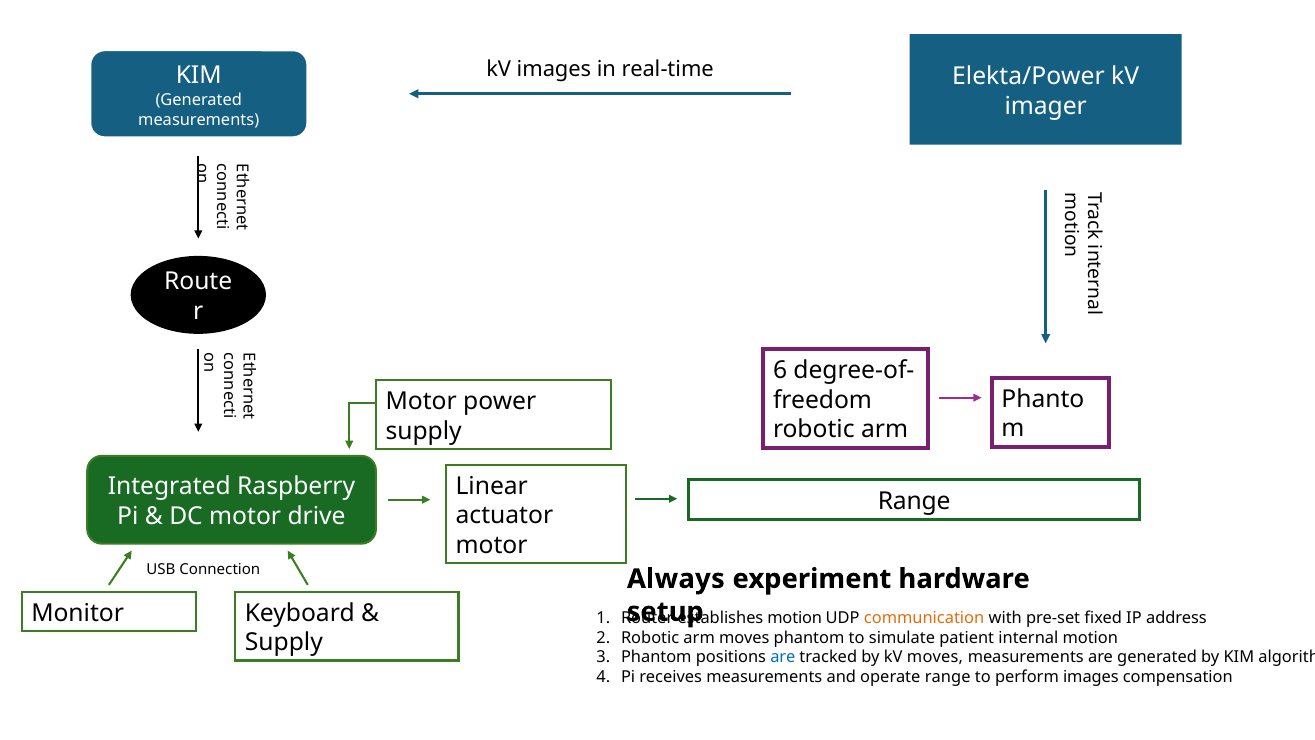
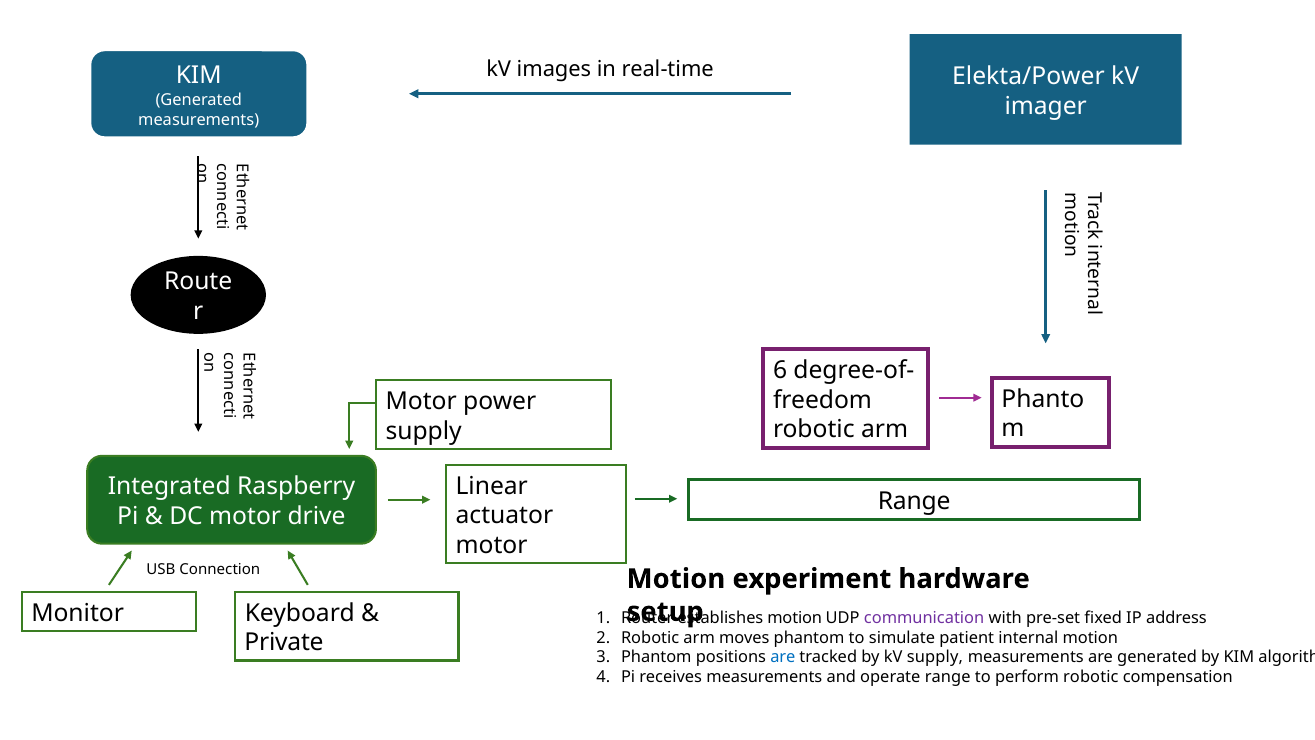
Always at (676, 579): Always -> Motion
communication colour: orange -> purple
Supply at (284, 642): Supply -> Private
kV moves: moves -> supply
perform images: images -> robotic
